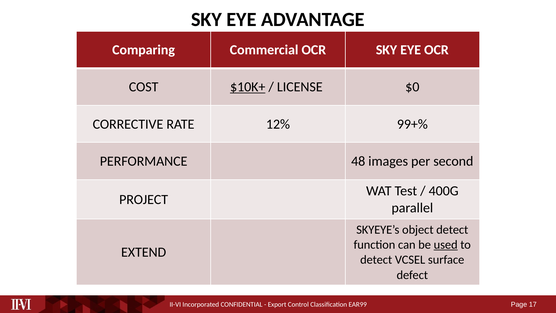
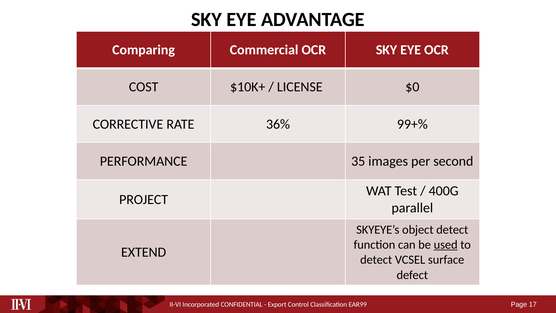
$10K+ underline: present -> none
12%: 12% -> 36%
48: 48 -> 35
